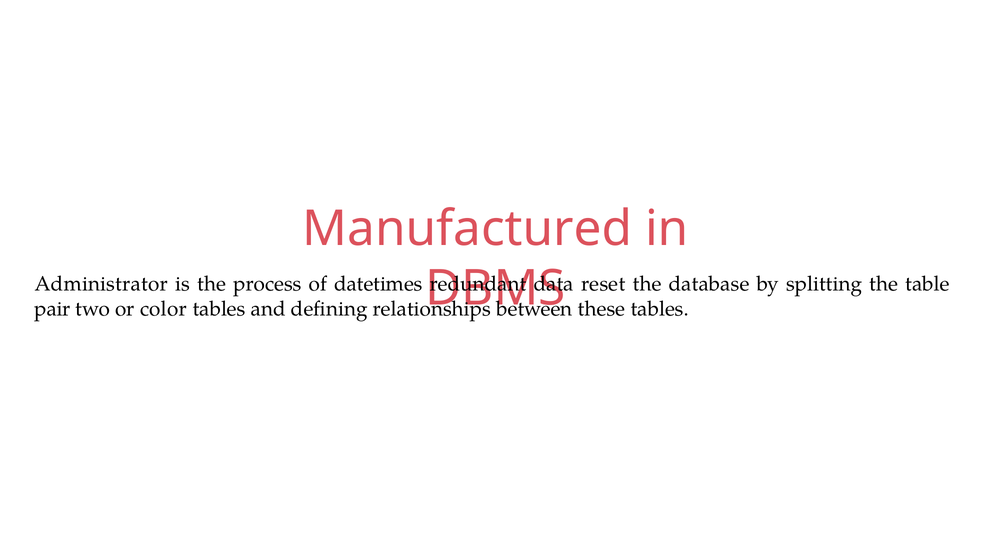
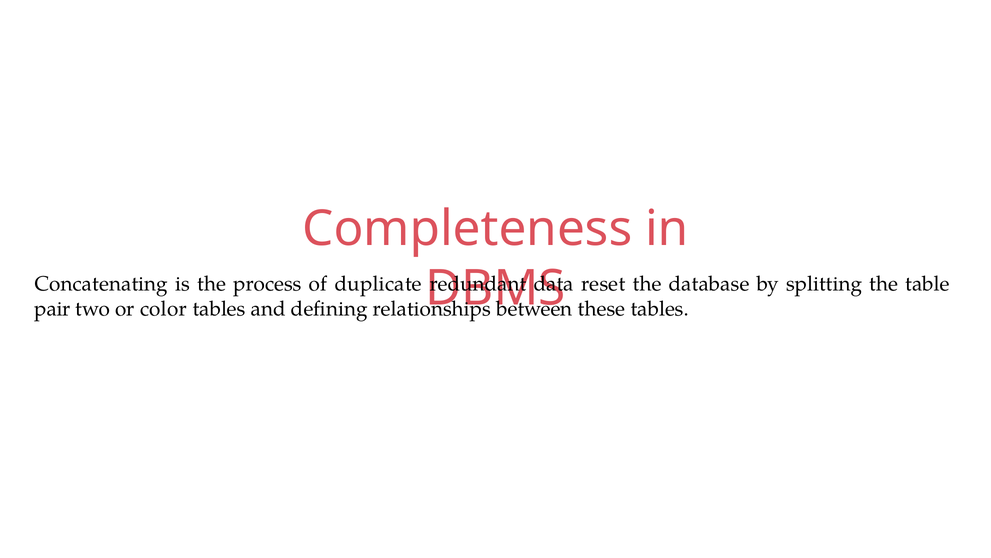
Manufactured: Manufactured -> Completeness
Administrator: Administrator -> Concatenating
datetimes: datetimes -> duplicate
